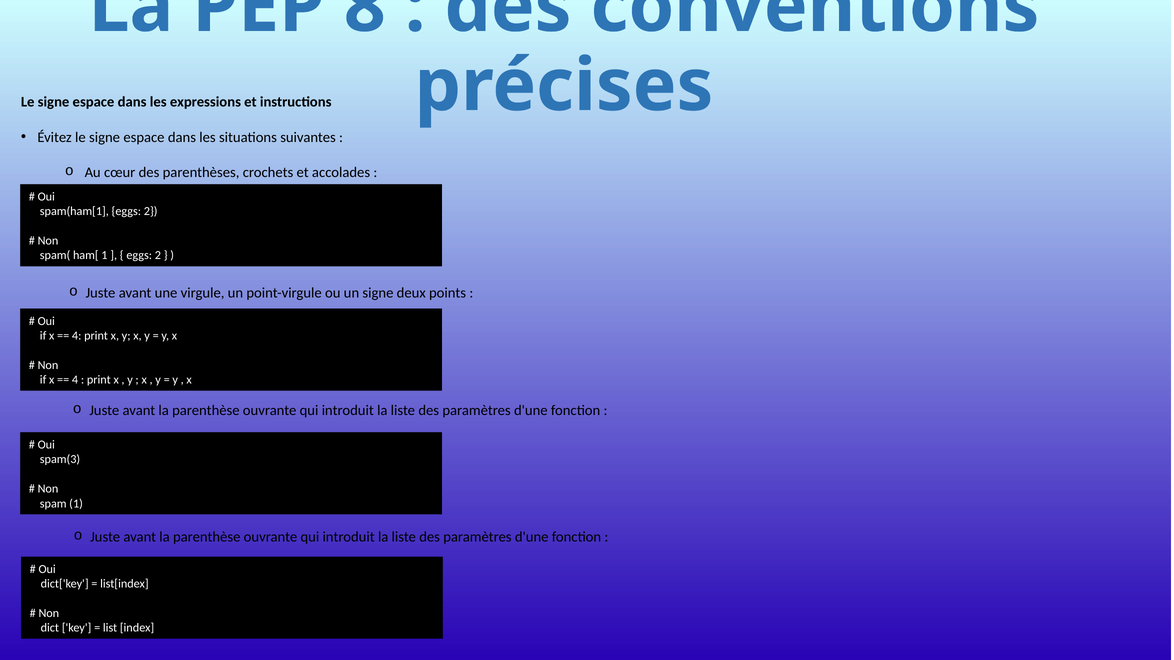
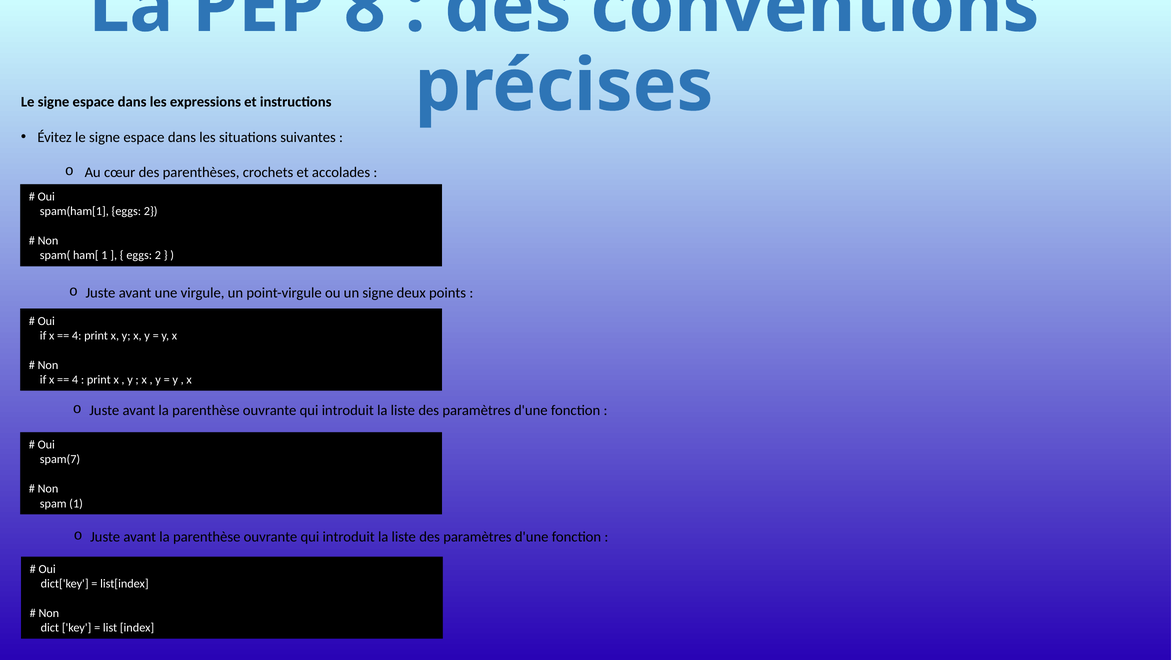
spam(3: spam(3 -> spam(7
